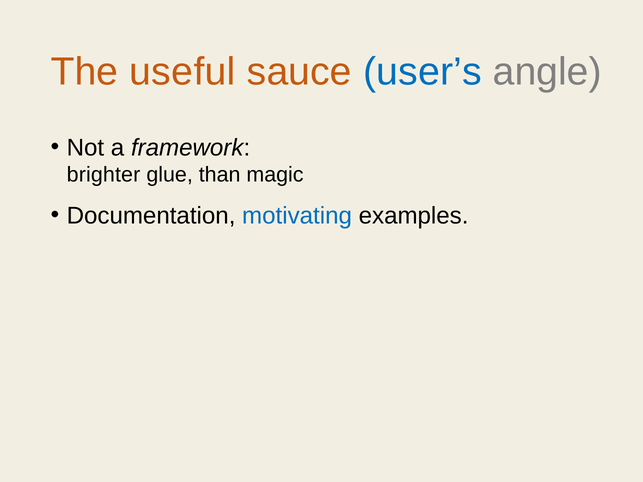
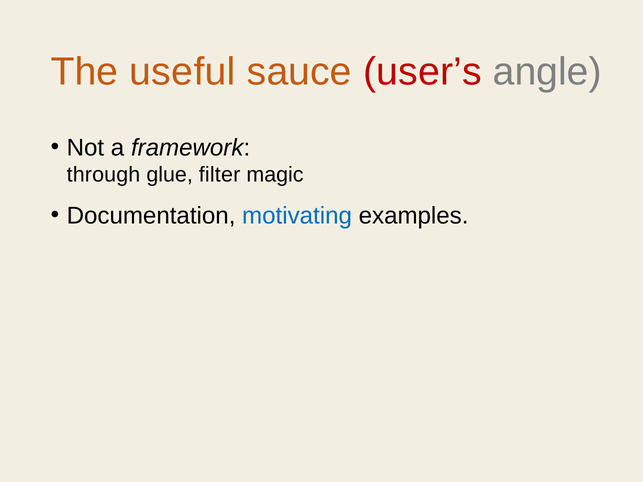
user’s colour: blue -> red
brighter: brighter -> through
than: than -> filter
